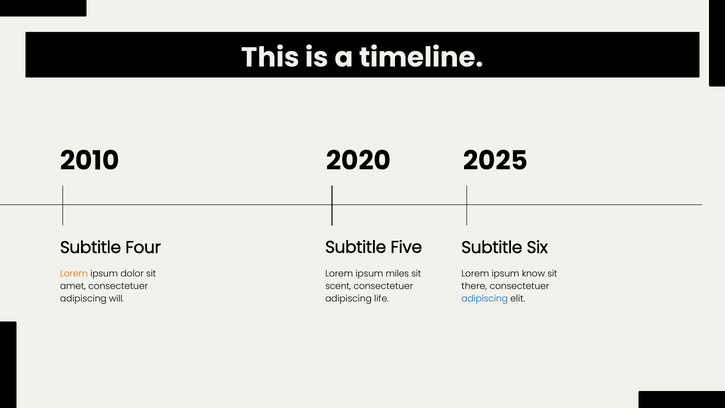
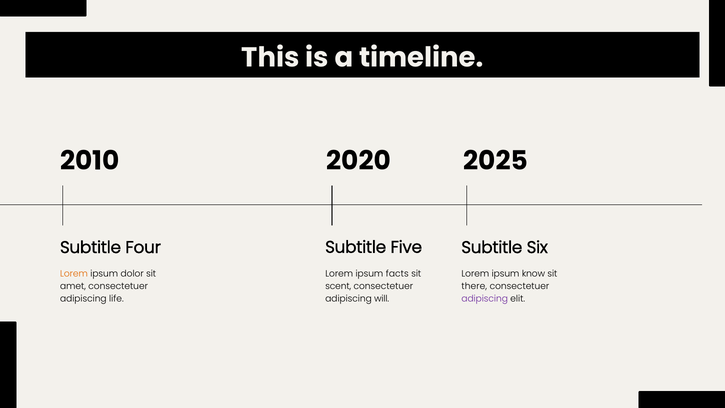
miles: miles -> facts
will: will -> life
life: life -> will
adipiscing at (485, 299) colour: blue -> purple
